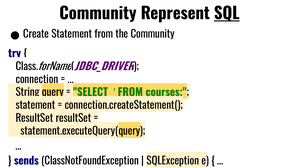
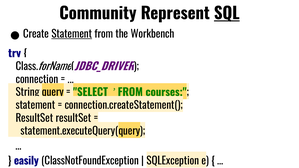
Statement at (72, 34) underline: none -> present
the Community: Community -> Workbench
sends: sends -> easily
